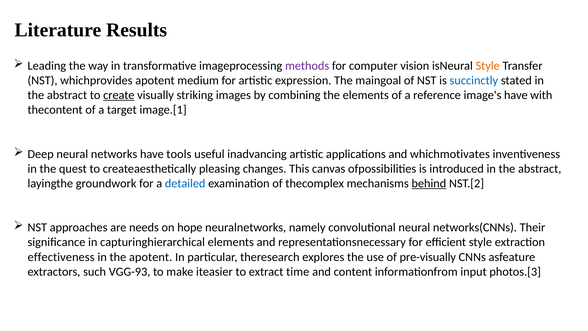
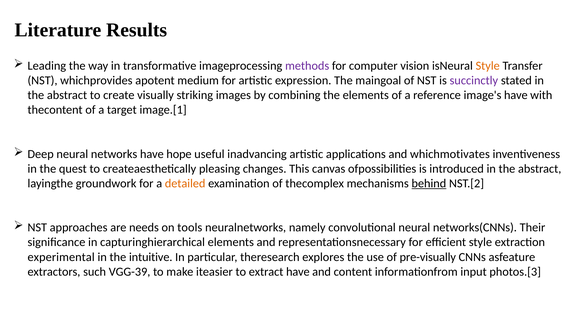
succinctly colour: blue -> purple
create underline: present -> none
tools: tools -> hope
detailed colour: blue -> orange
hope: hope -> tools
effectiveness: effectiveness -> experimental
the apotent: apotent -> intuitive
VGG-93: VGG-93 -> VGG-39
extract time: time -> have
